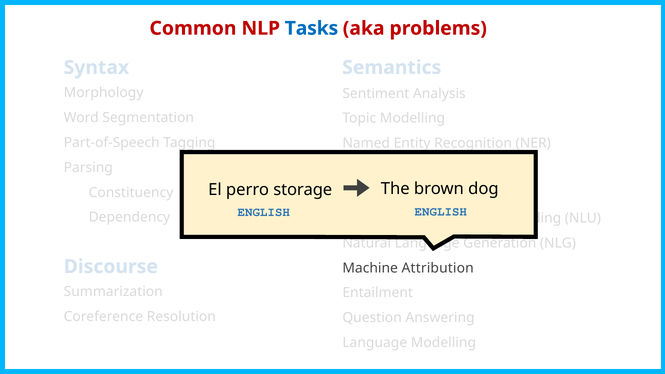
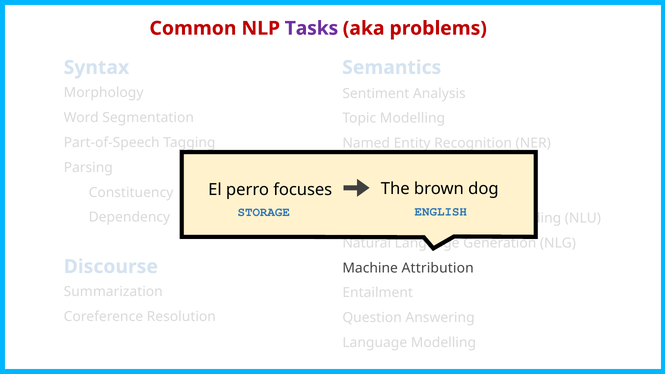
Tasks colour: blue -> purple
storage: storage -> focuses
ENGLISH at (264, 212): ENGLISH -> STORAGE
